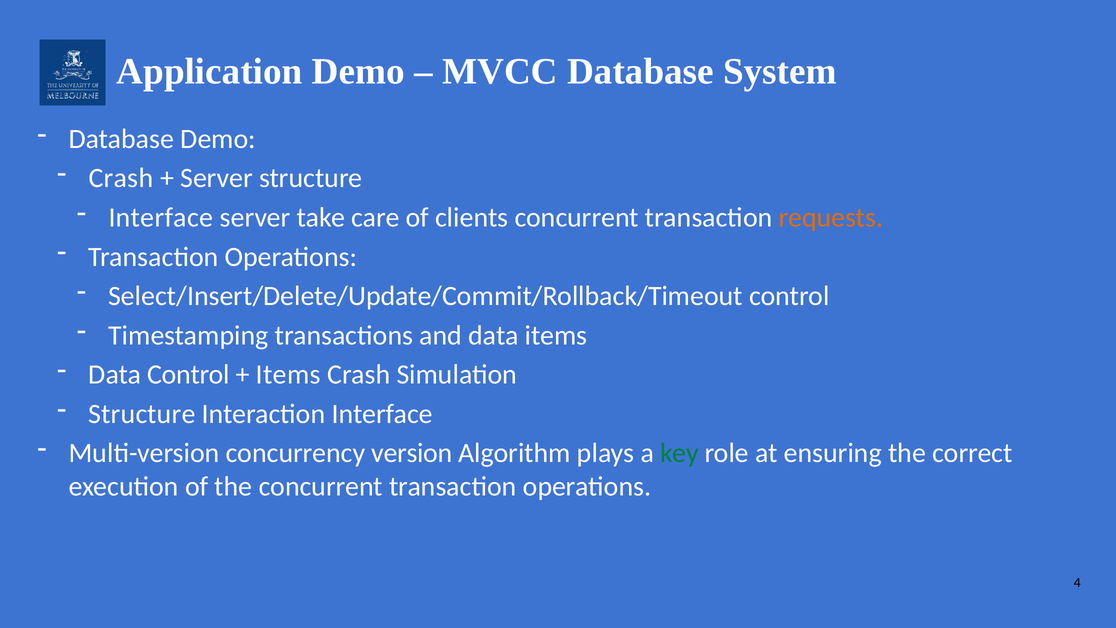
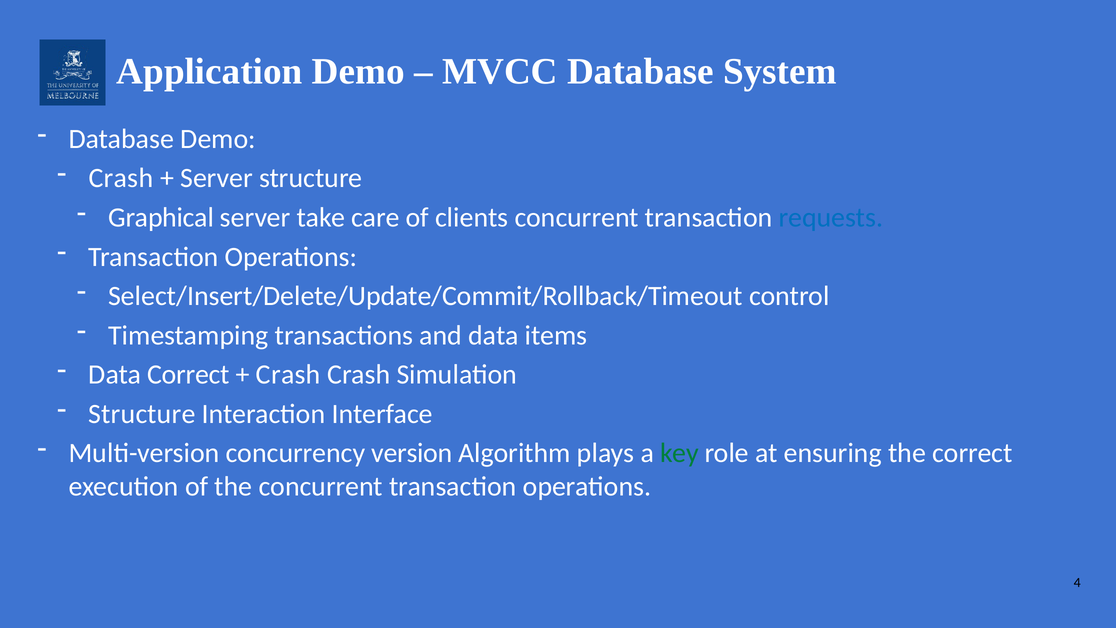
Interface at (161, 217): Interface -> Graphical
requests colour: orange -> blue
Data Control: Control -> Correct
Items at (288, 375): Items -> Crash
